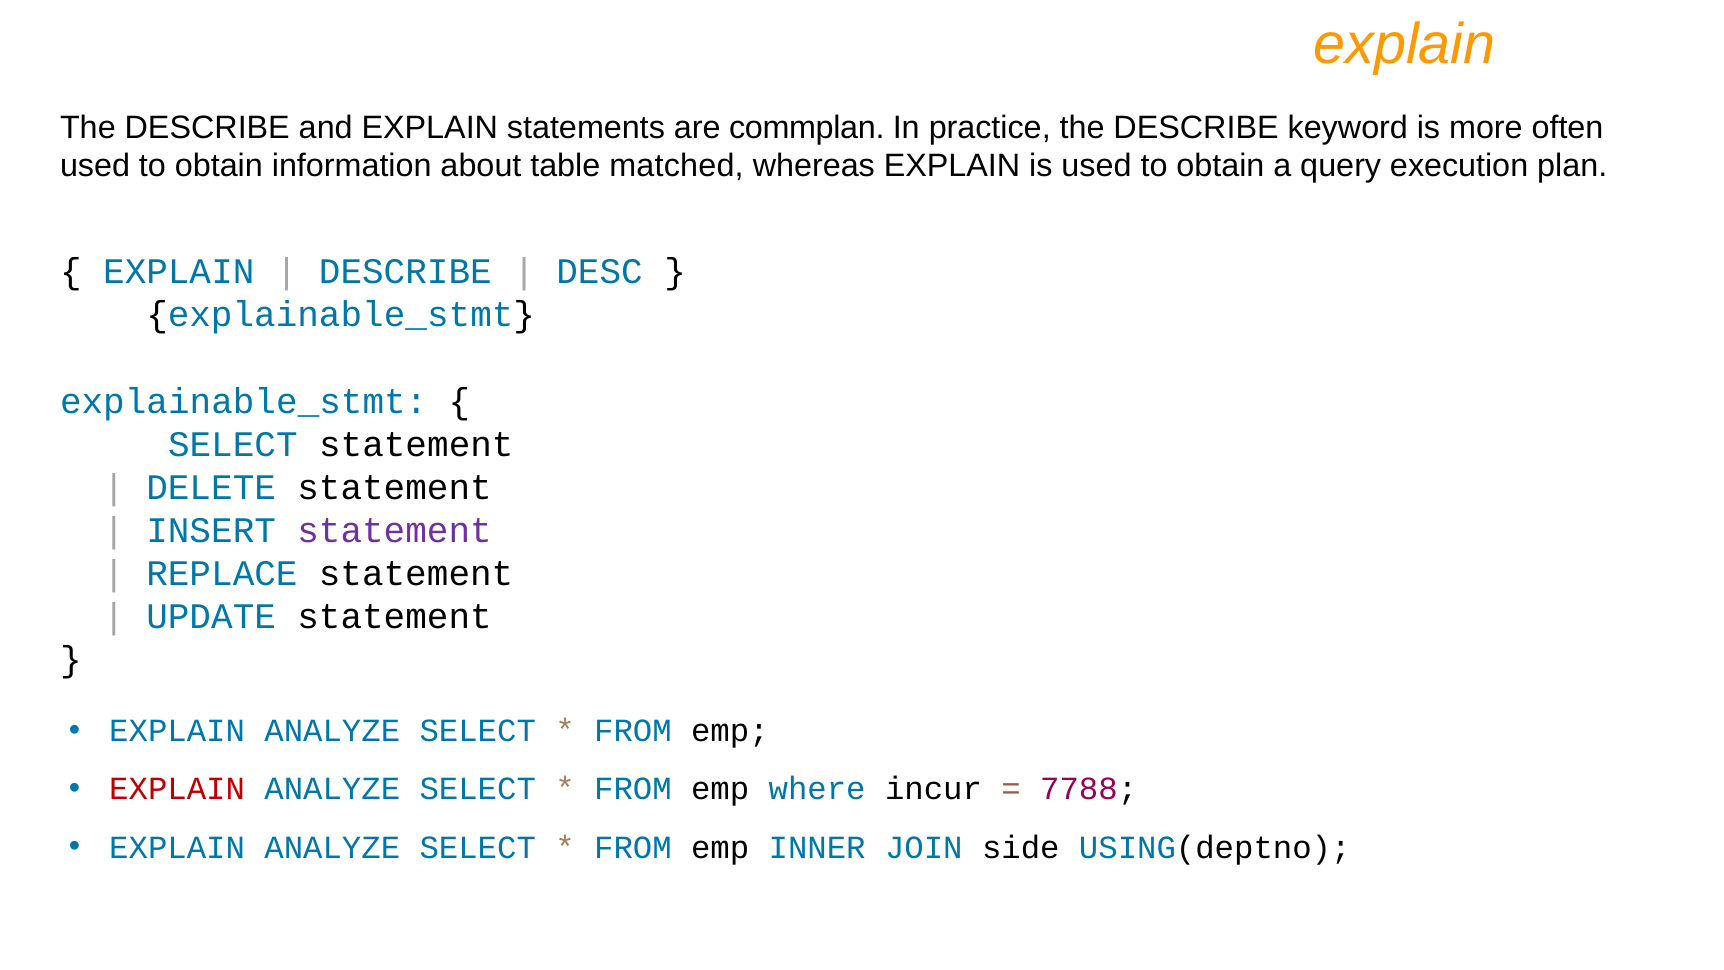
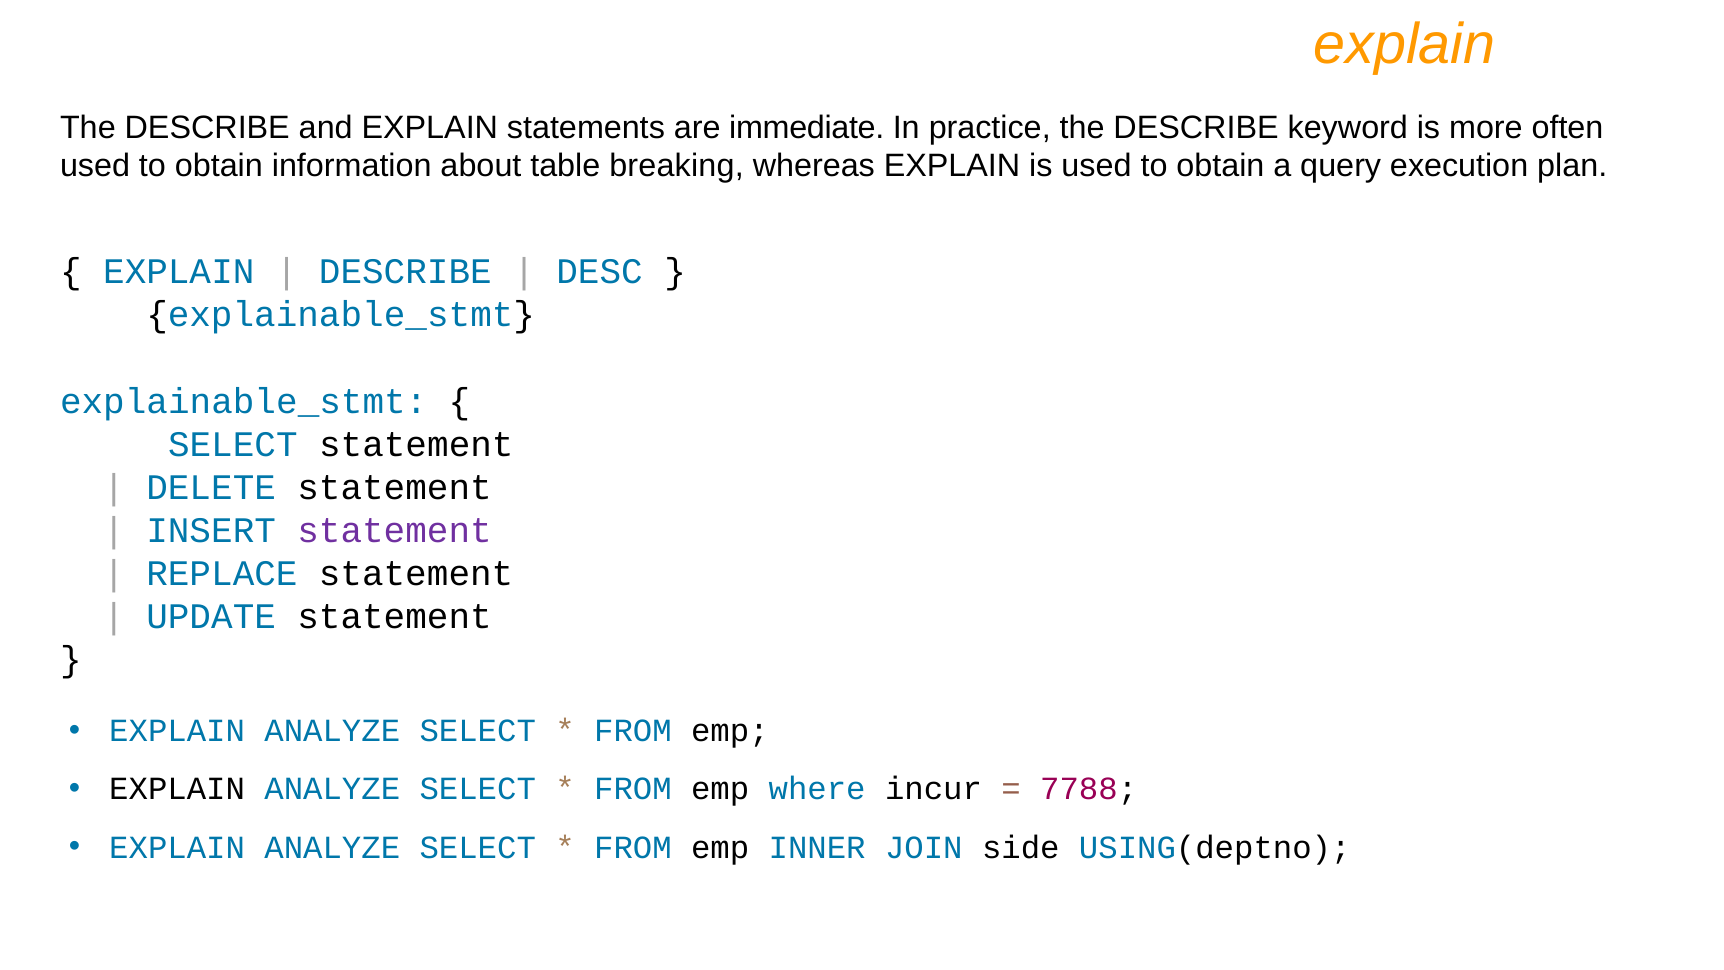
commplan: commplan -> immediate
matched: matched -> breaking
EXPLAIN at (177, 789) colour: red -> black
